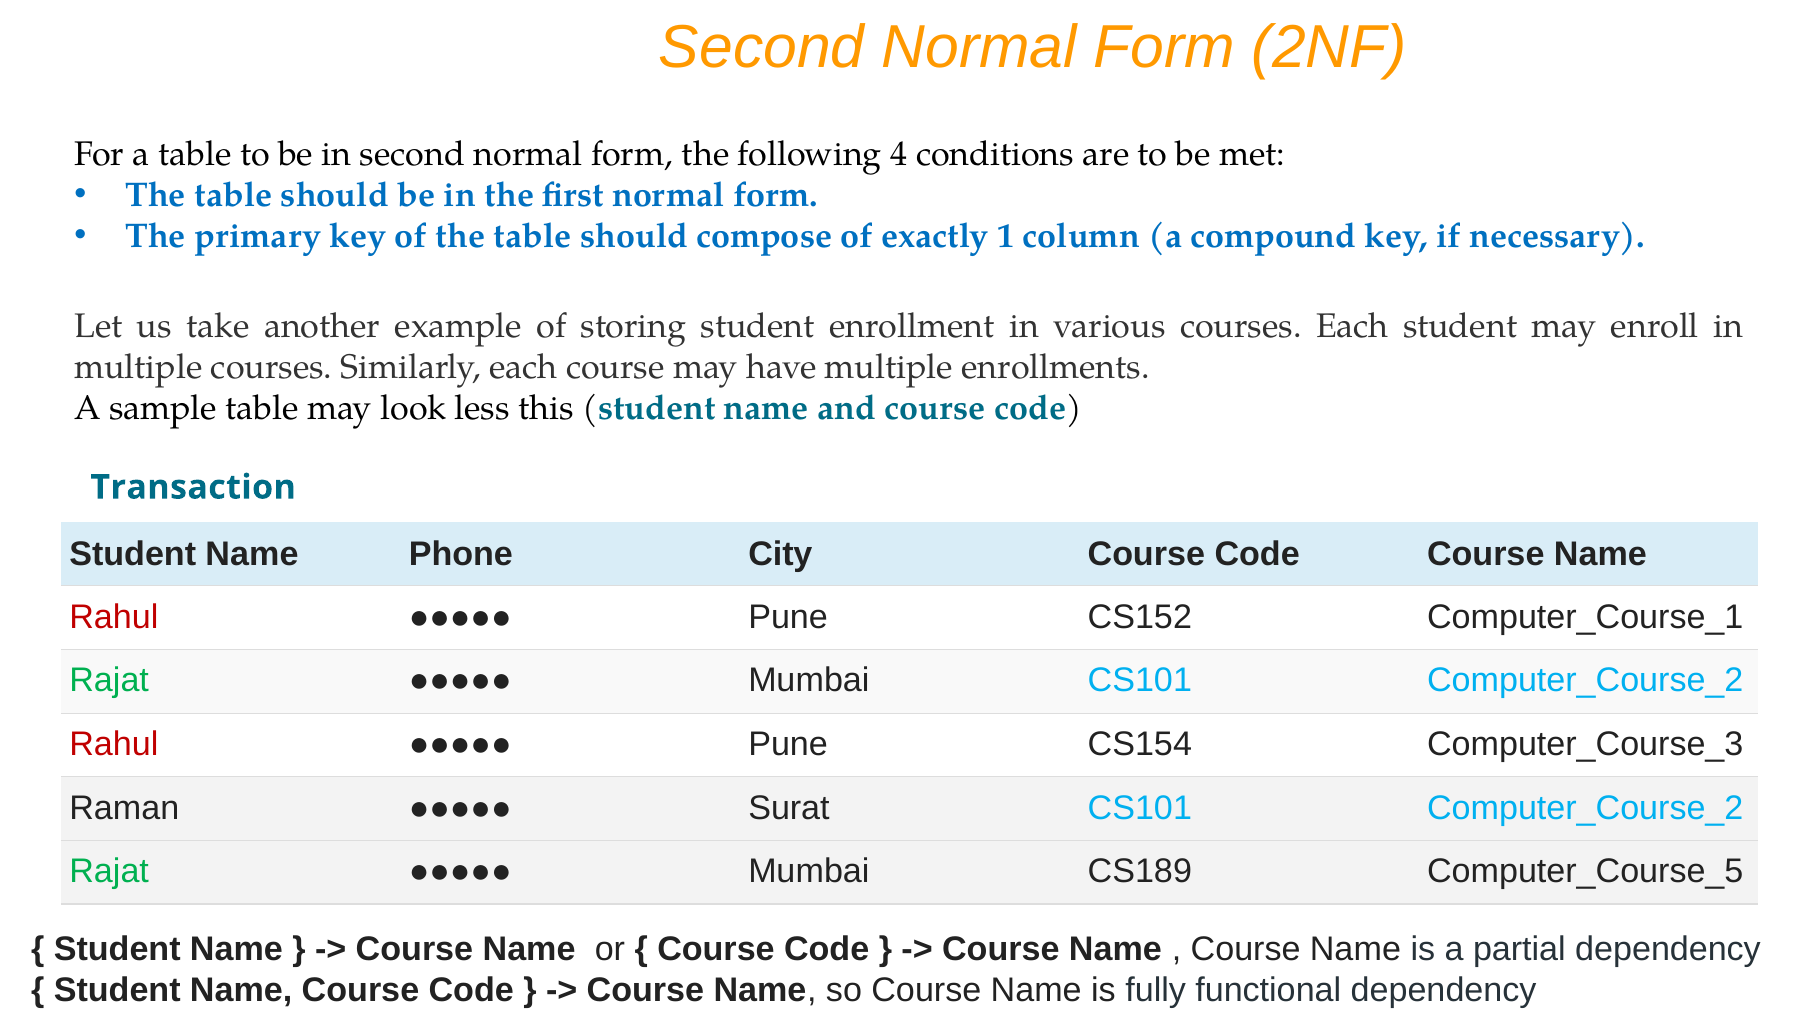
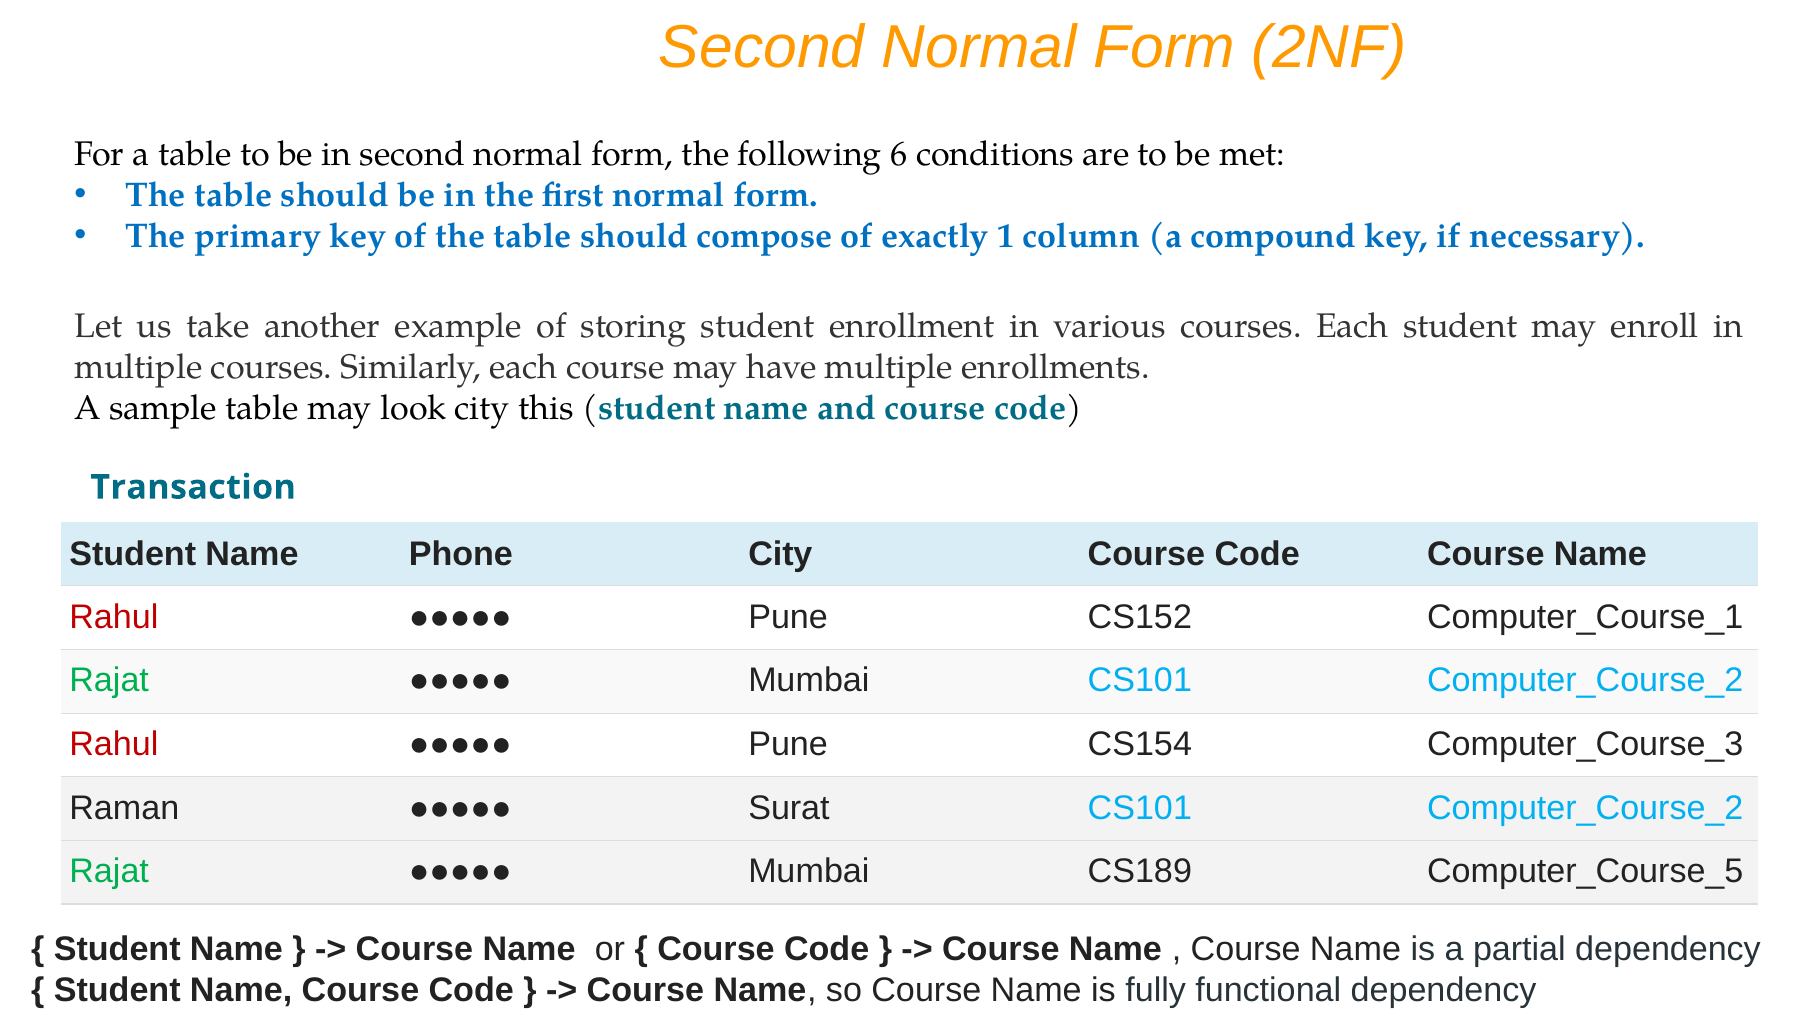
4: 4 -> 6
look less: less -> city
